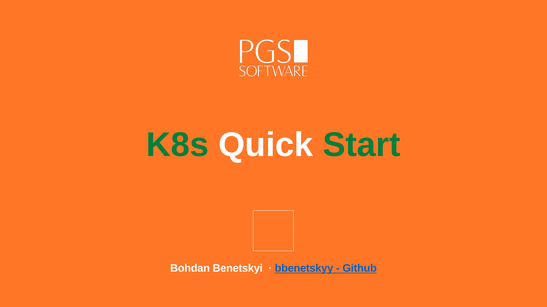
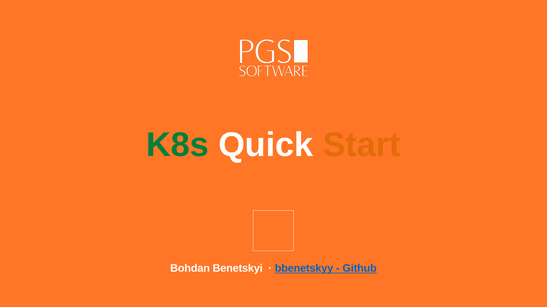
Start colour: green -> orange
